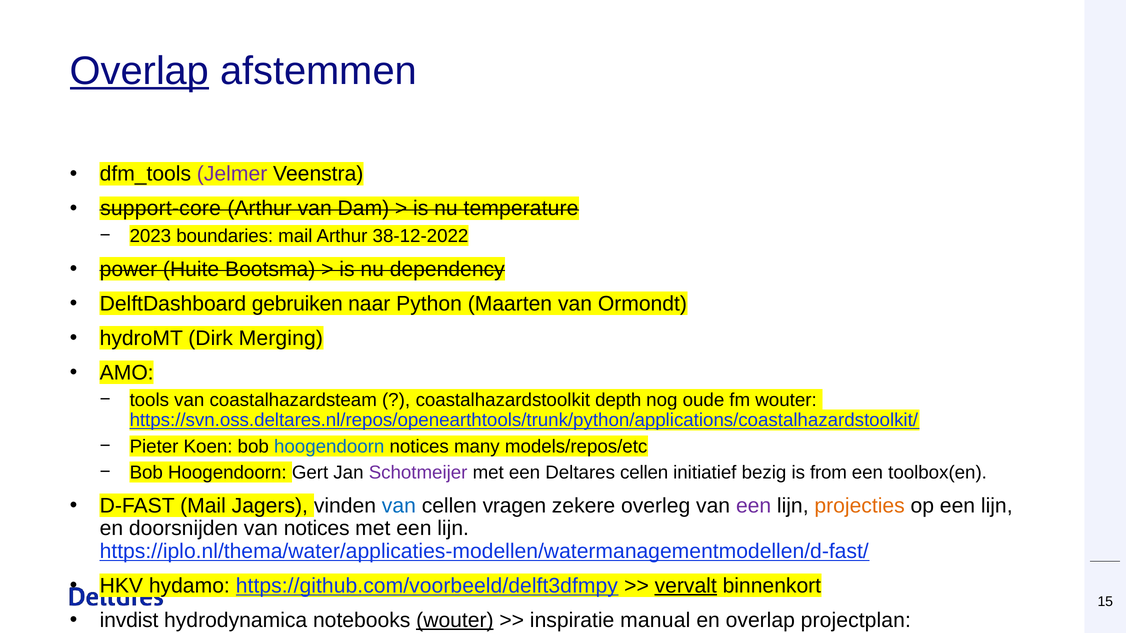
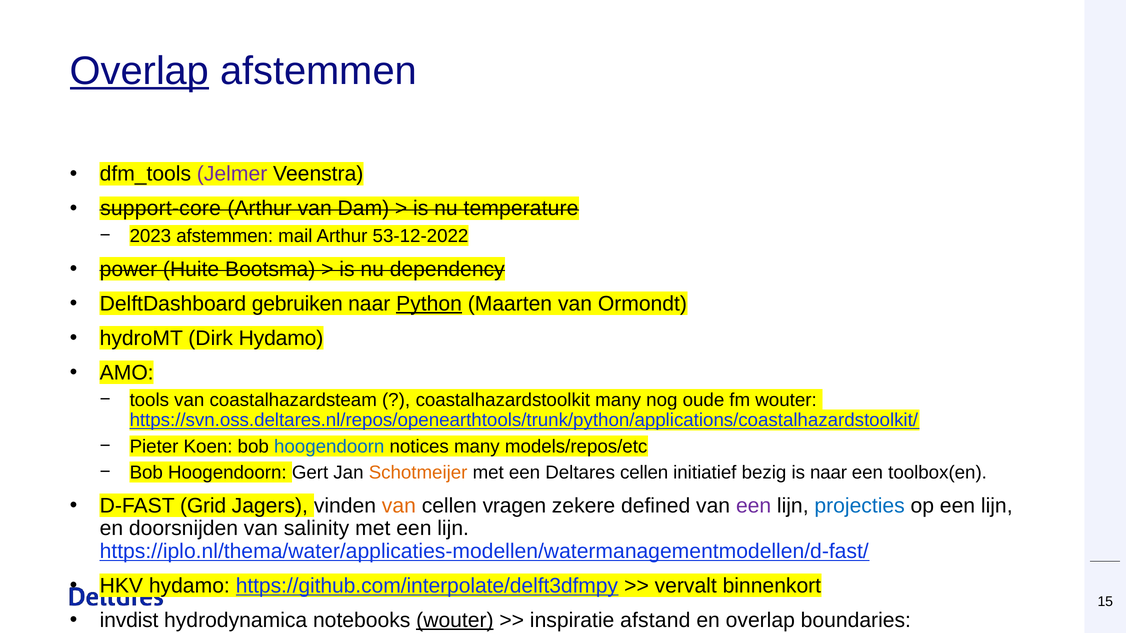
2023 boundaries: boundaries -> afstemmen
38-12-2022: 38-12-2022 -> 53-12-2022
Python underline: none -> present
Dirk Merging: Merging -> Hydamo
coastalhazardstoolkit depth: depth -> many
Schotmeijer colour: purple -> orange
is from: from -> naar
D-FAST Mail: Mail -> Grid
van at (399, 506) colour: blue -> orange
overleg: overleg -> defined
projecties colour: orange -> blue
van notices: notices -> salinity
https://github.com/voorbeeld/delft3dfmpy: https://github.com/voorbeeld/delft3dfmpy -> https://github.com/interpolate/delft3dfmpy
vervalt underline: present -> none
manual: manual -> afstand
projectplan: projectplan -> boundaries
